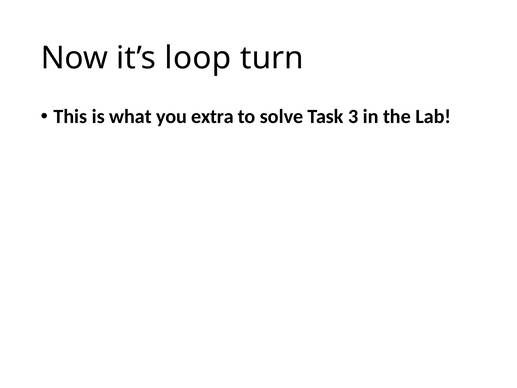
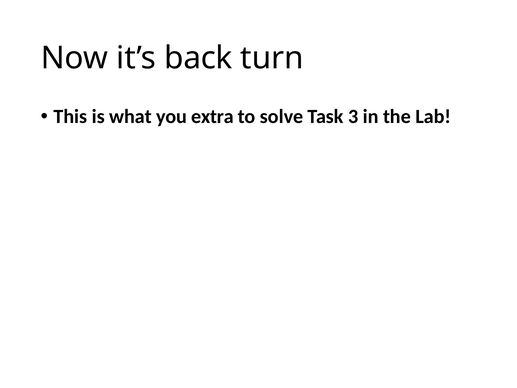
loop: loop -> back
